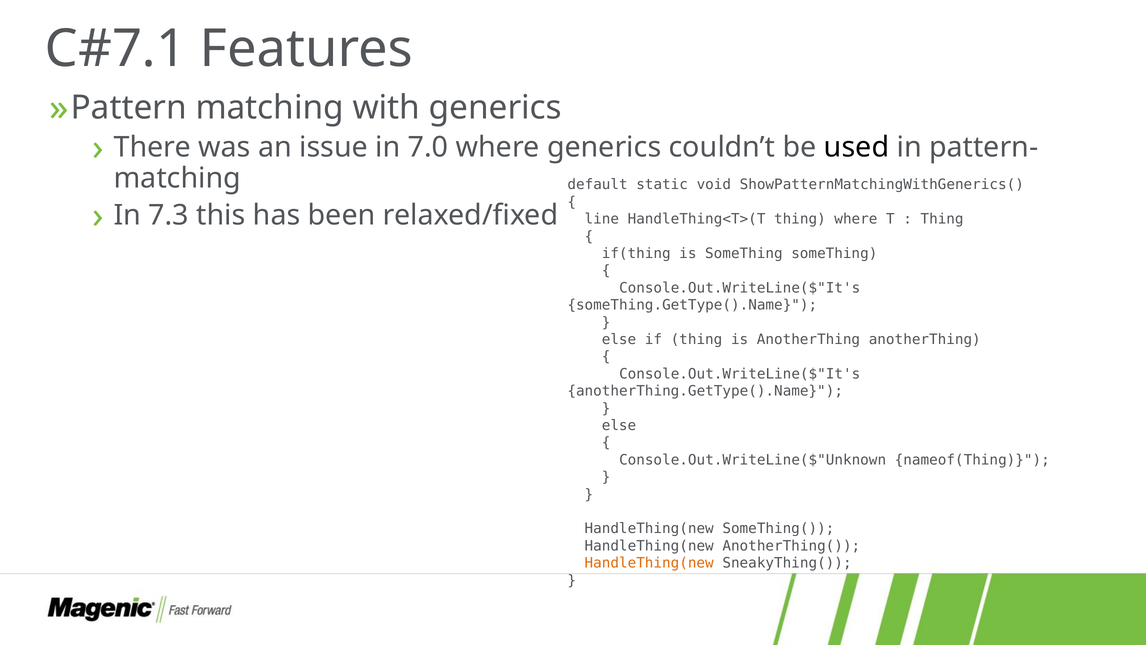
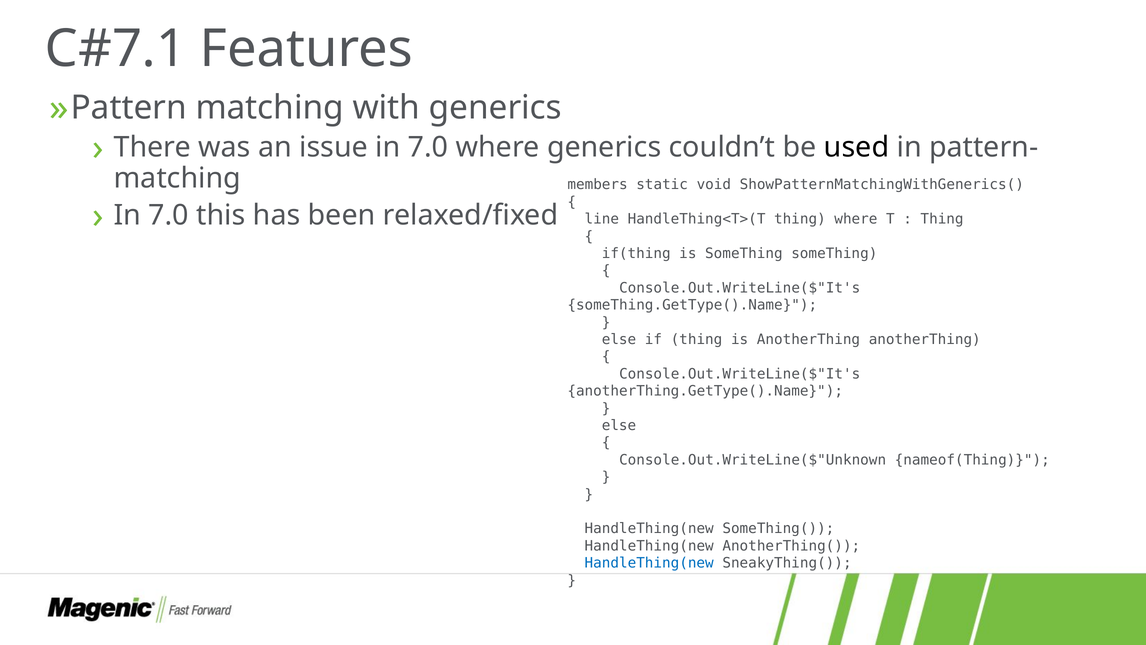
default: default -> members
7.3 at (169, 215): 7.3 -> 7.0
HandleThing(new at (649, 563) colour: orange -> blue
